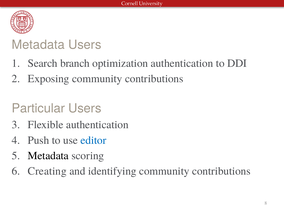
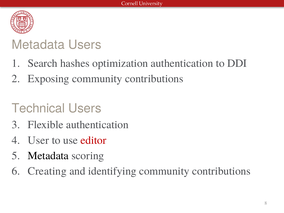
branch: branch -> hashes
Particular: Particular -> Technical
Push: Push -> User
editor colour: blue -> red
